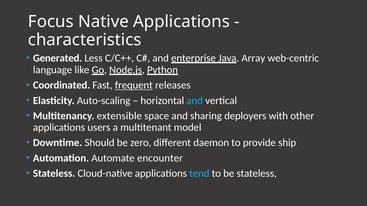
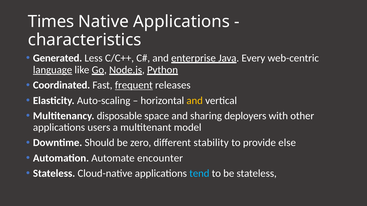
Focus: Focus -> Times
Array: Array -> Every
language underline: none -> present
and at (195, 101) colour: light blue -> yellow
extensible: extensible -> disposable
daemon: daemon -> stability
ship: ship -> else
